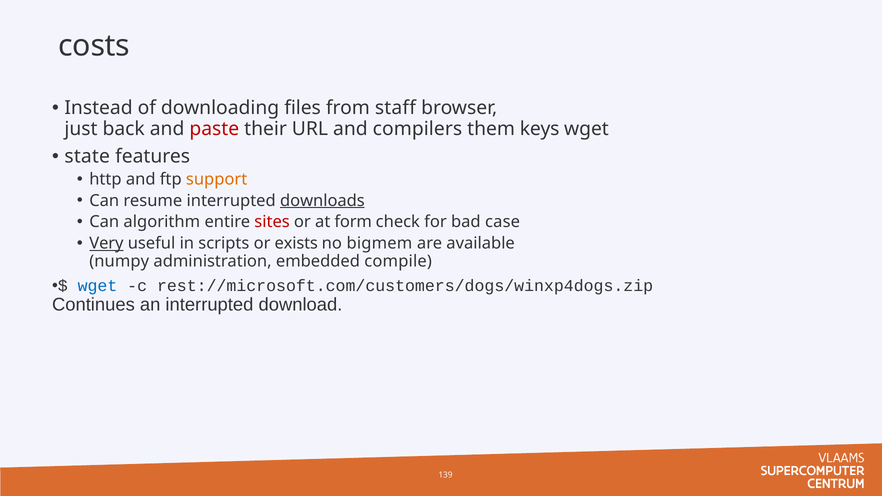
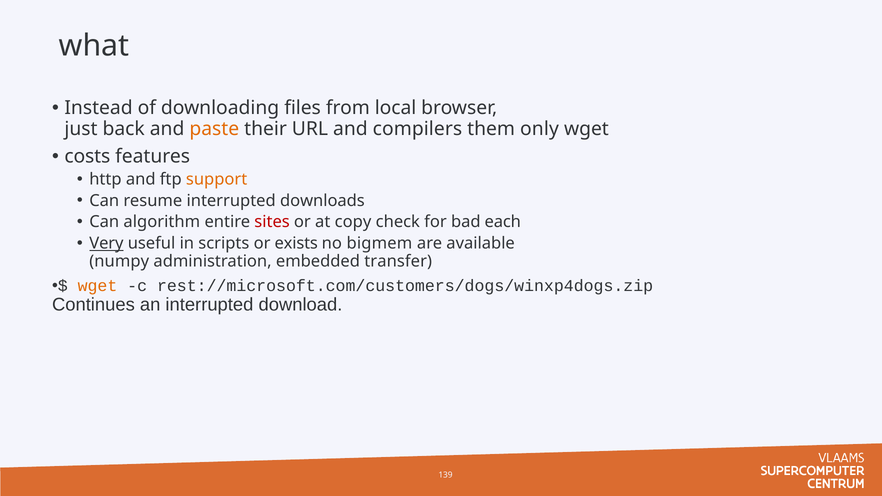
costs: costs -> what
staff: staff -> local
paste colour: red -> orange
keys: keys -> only
state: state -> costs
downloads underline: present -> none
form: form -> copy
case: case -> each
compile: compile -> transfer
wget at (97, 286) colour: blue -> orange
